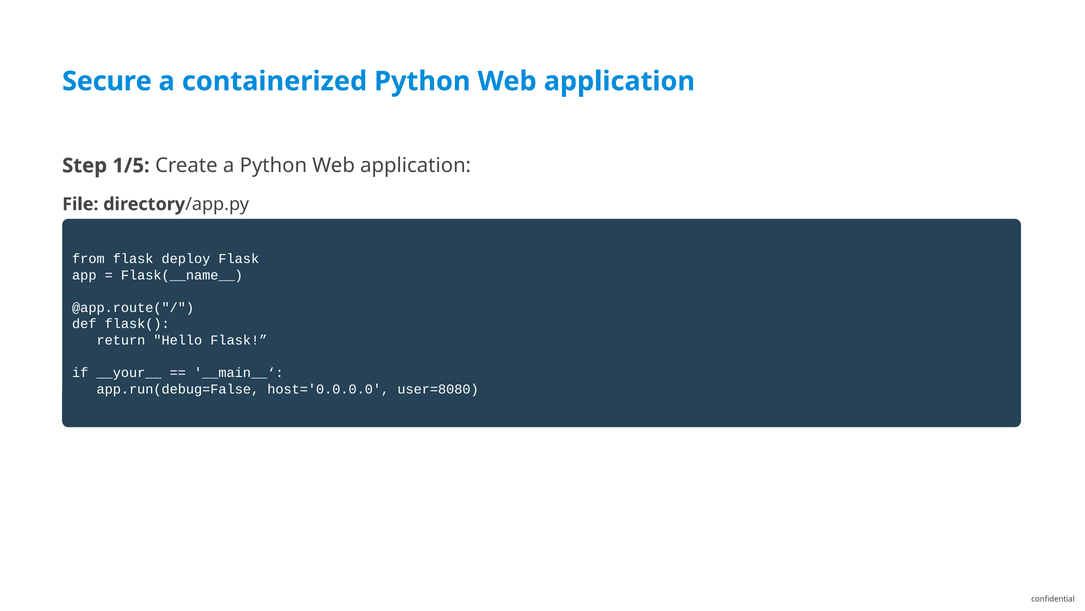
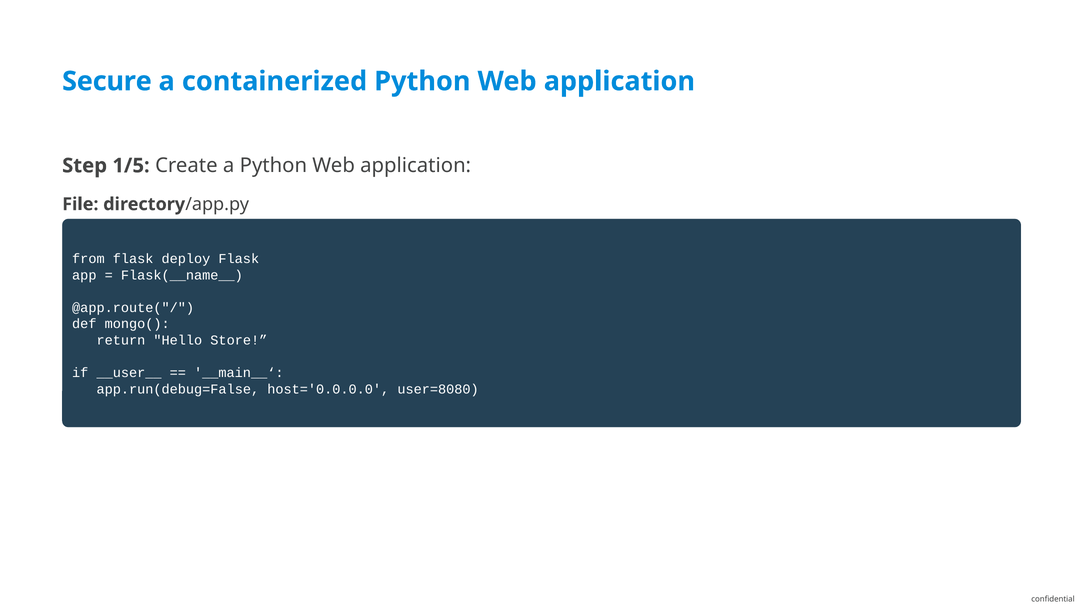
flask(: flask( -> mongo(
Hello Flask: Flask -> Store
__your__: __your__ -> __user__
